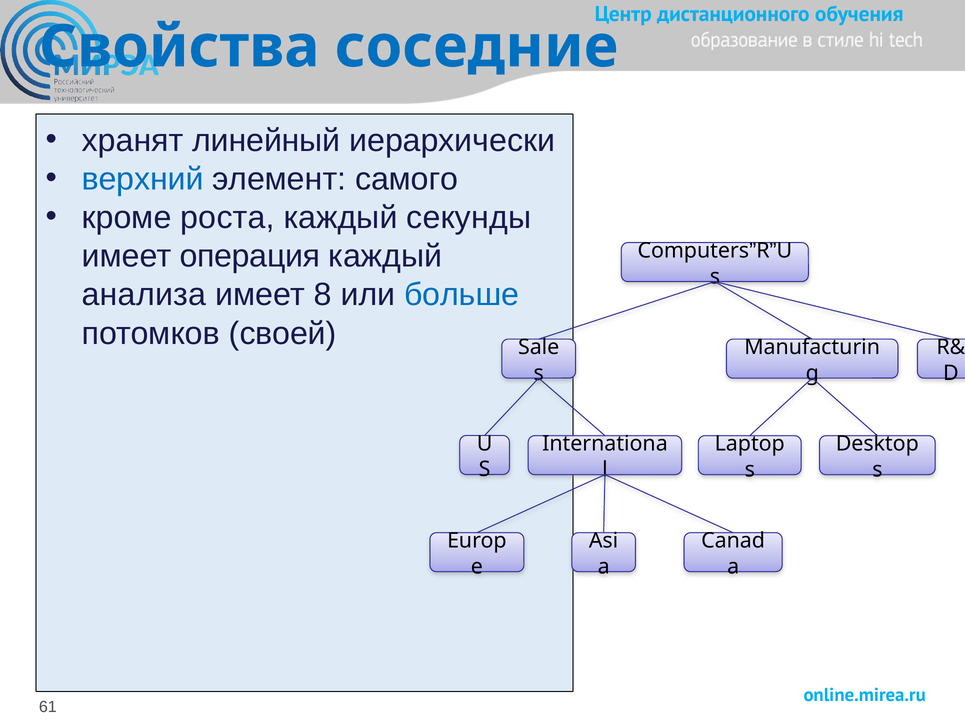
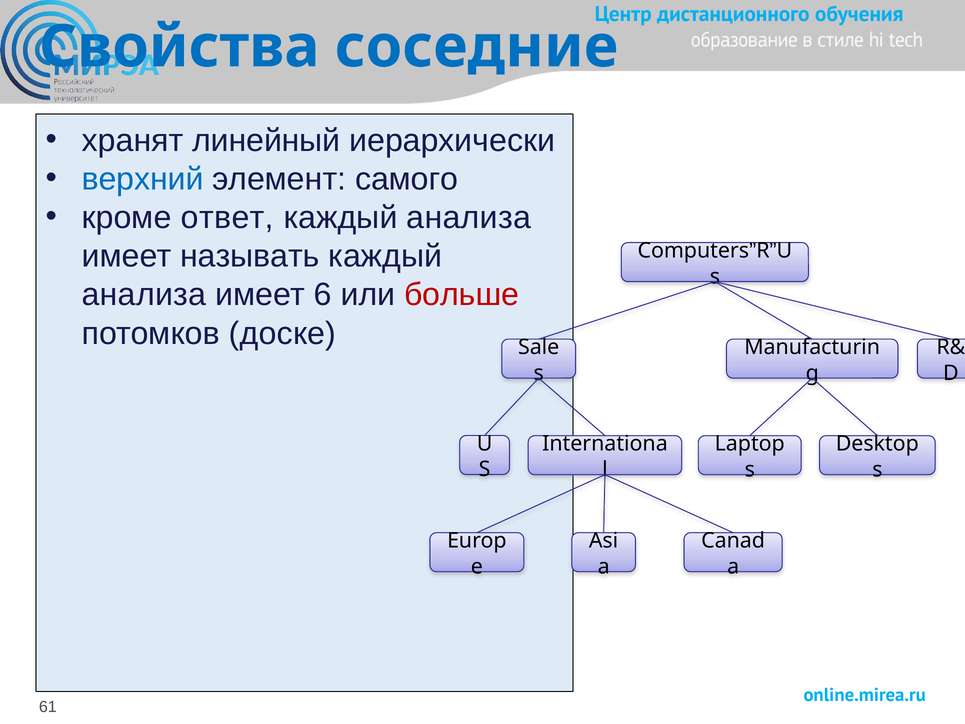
роста: роста -> ответ
секунды at (469, 218): секунды -> анализа
операция: операция -> называть
8: 8 -> 6
больше colour: blue -> red
своей: своей -> доске
